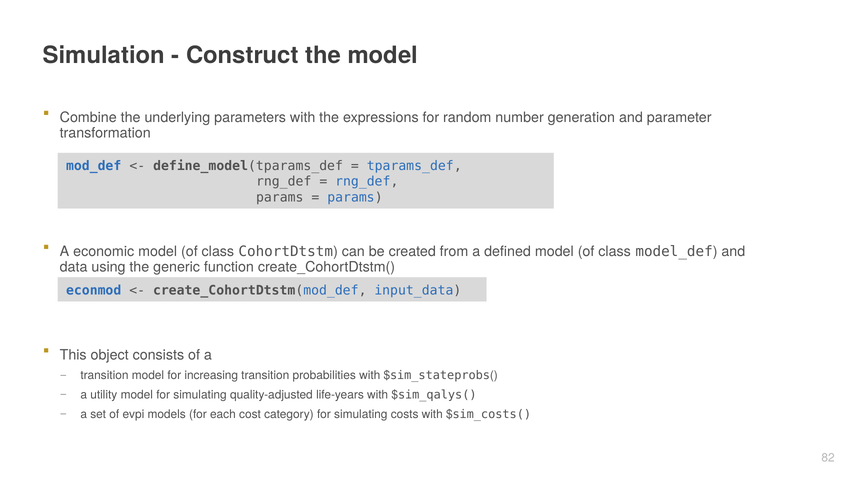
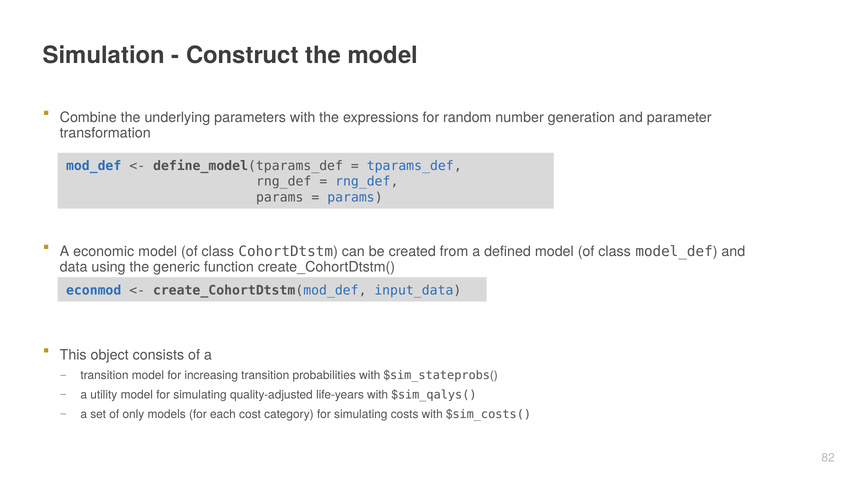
evpi: evpi -> only
